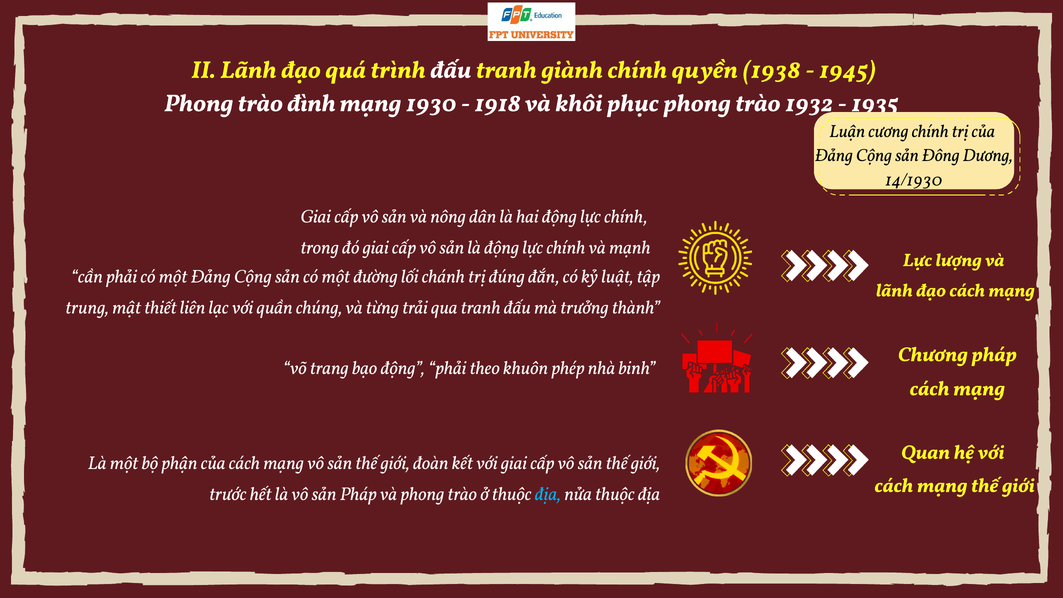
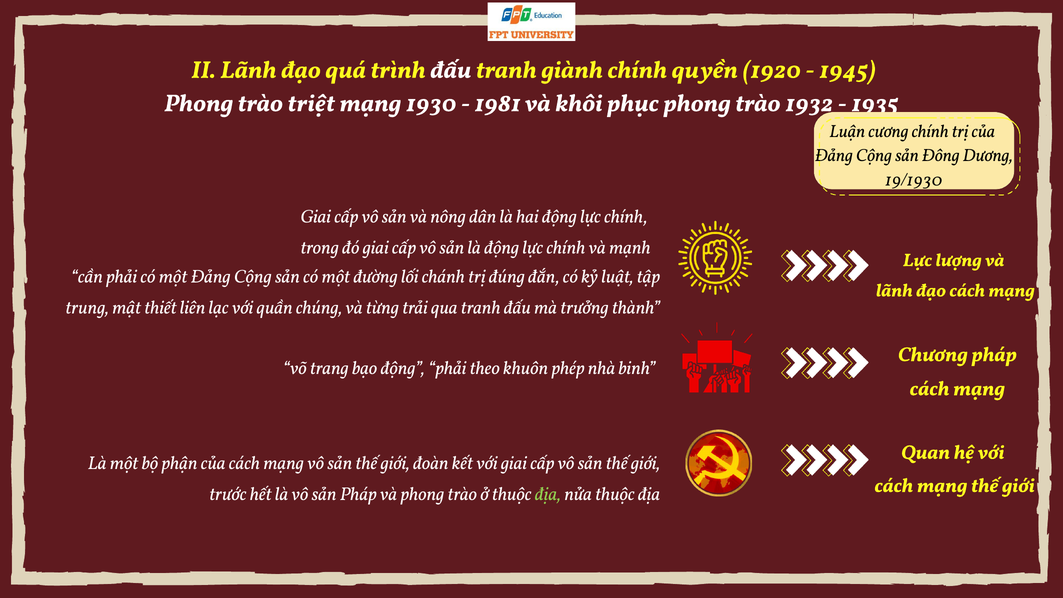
1938: 1938 -> 1920
đình: đình -> triệt
1918: 1918 -> 1981
14/1930: 14/1930 -> 19/1930
địa at (548, 494) colour: light blue -> light green
